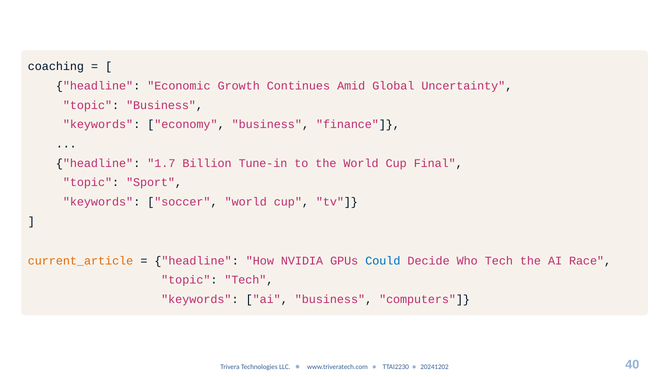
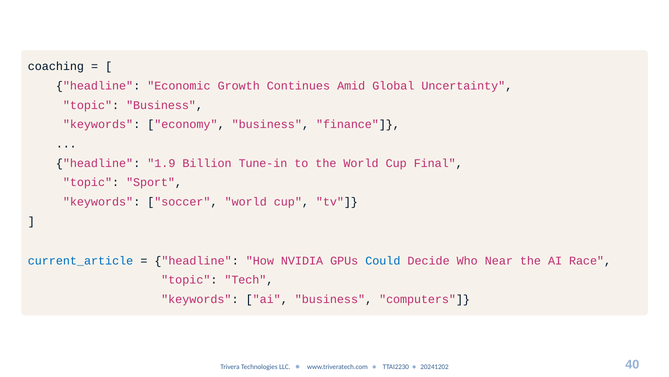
1.7: 1.7 -> 1.9
current_article colour: orange -> blue
Who Tech: Tech -> Near
